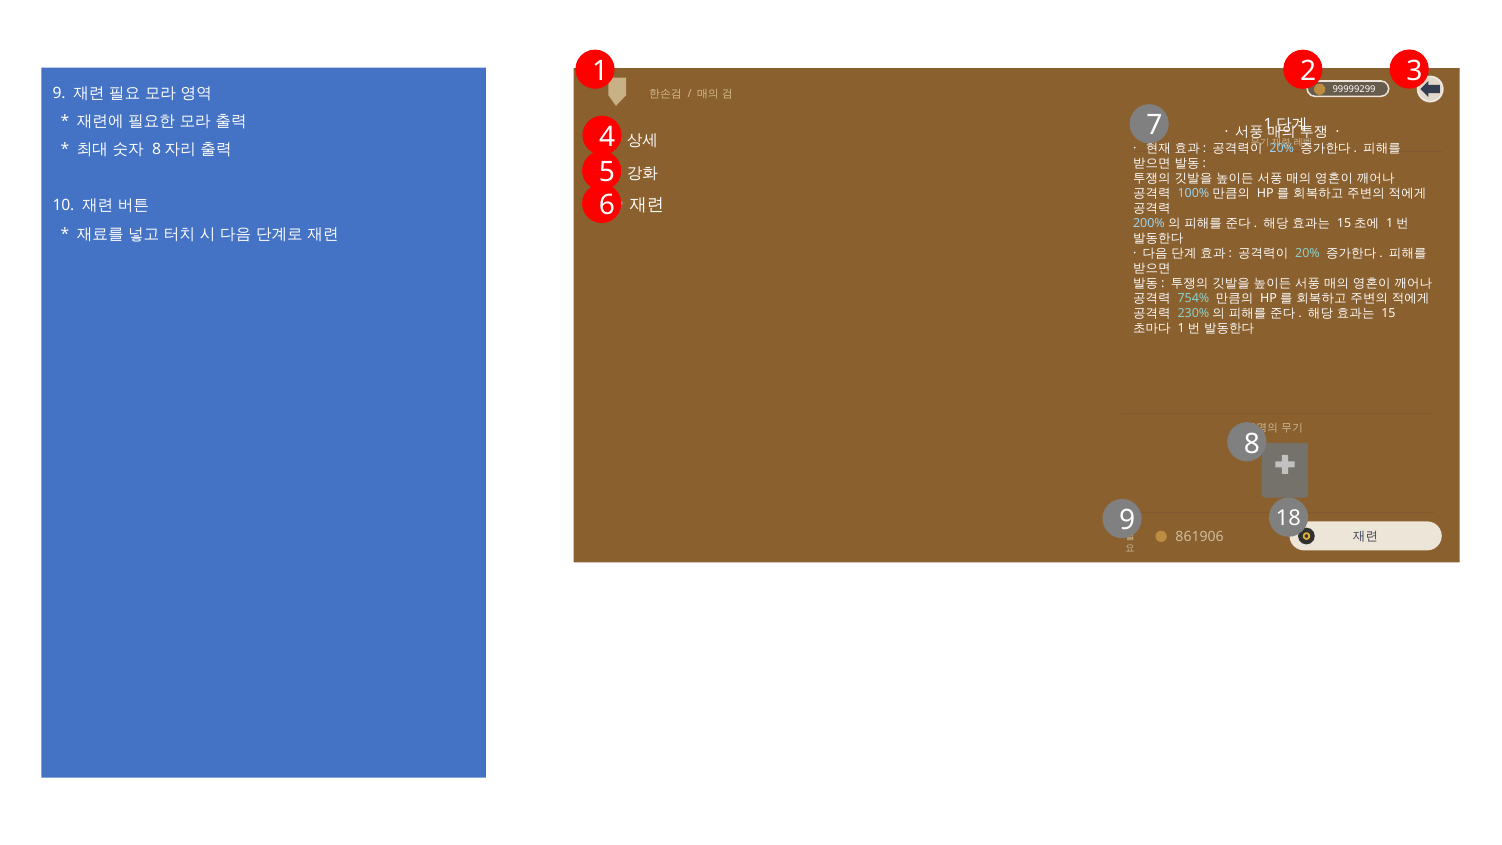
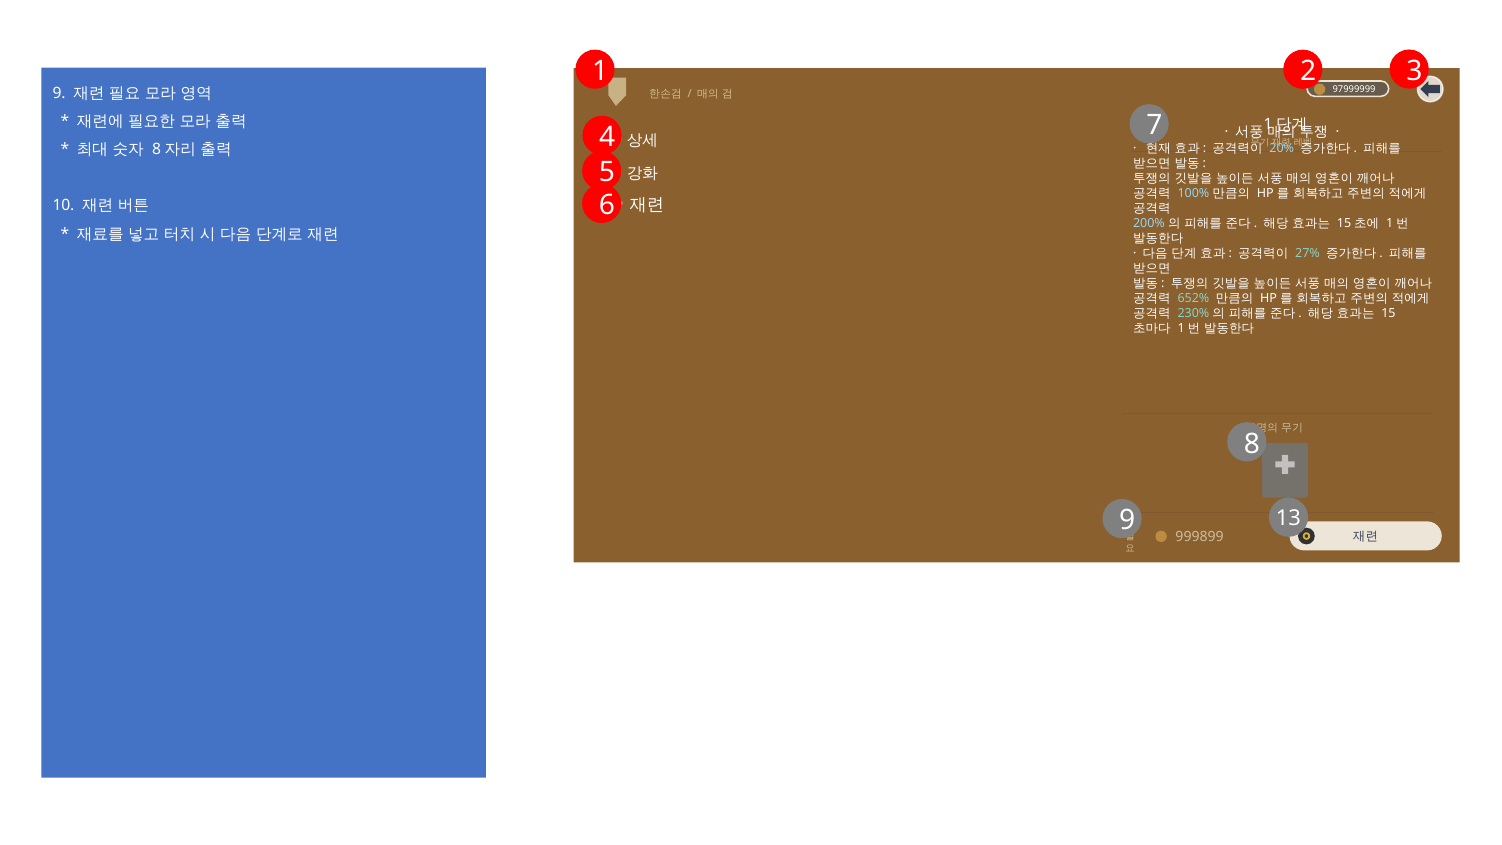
99999299: 99999299 -> 97999999
20% at (1307, 253): 20% -> 27%
754%: 754% -> 652%
18: 18 -> 13
861906: 861906 -> 999899
